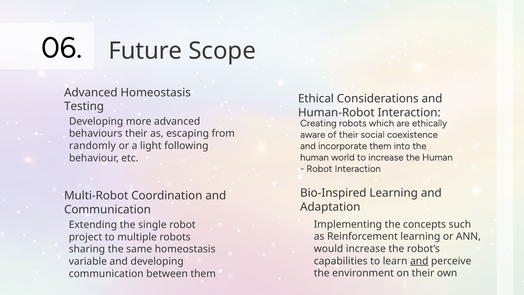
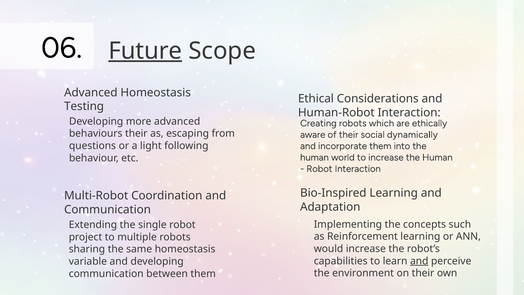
Future underline: none -> present
coexistence: coexistence -> dynamically
randomly: randomly -> questions
